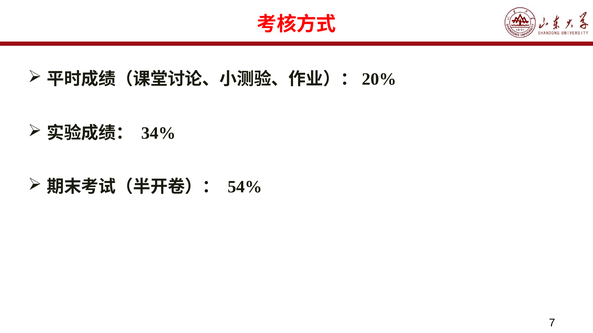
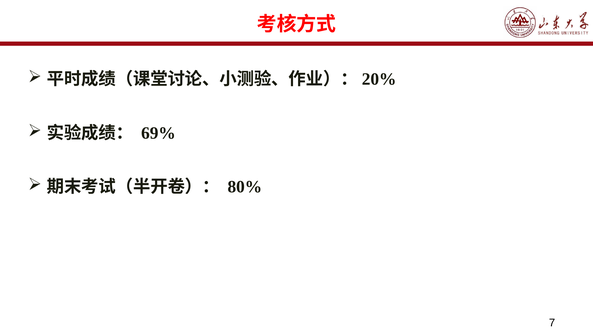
34%: 34% -> 69%
54%: 54% -> 80%
